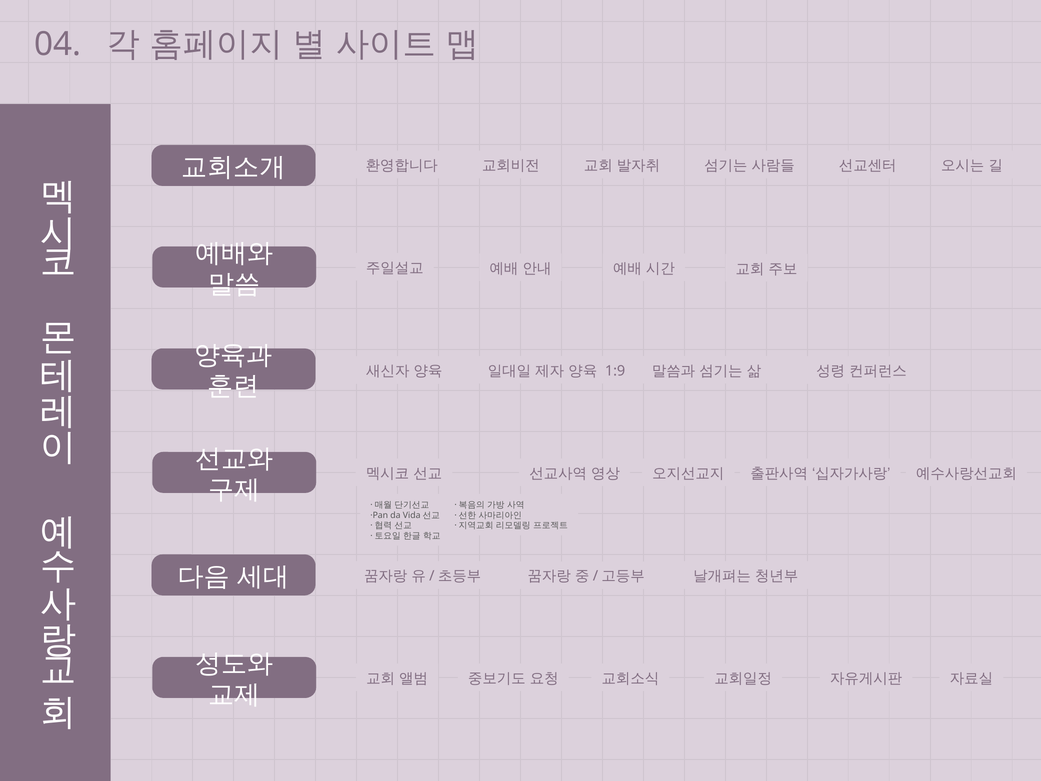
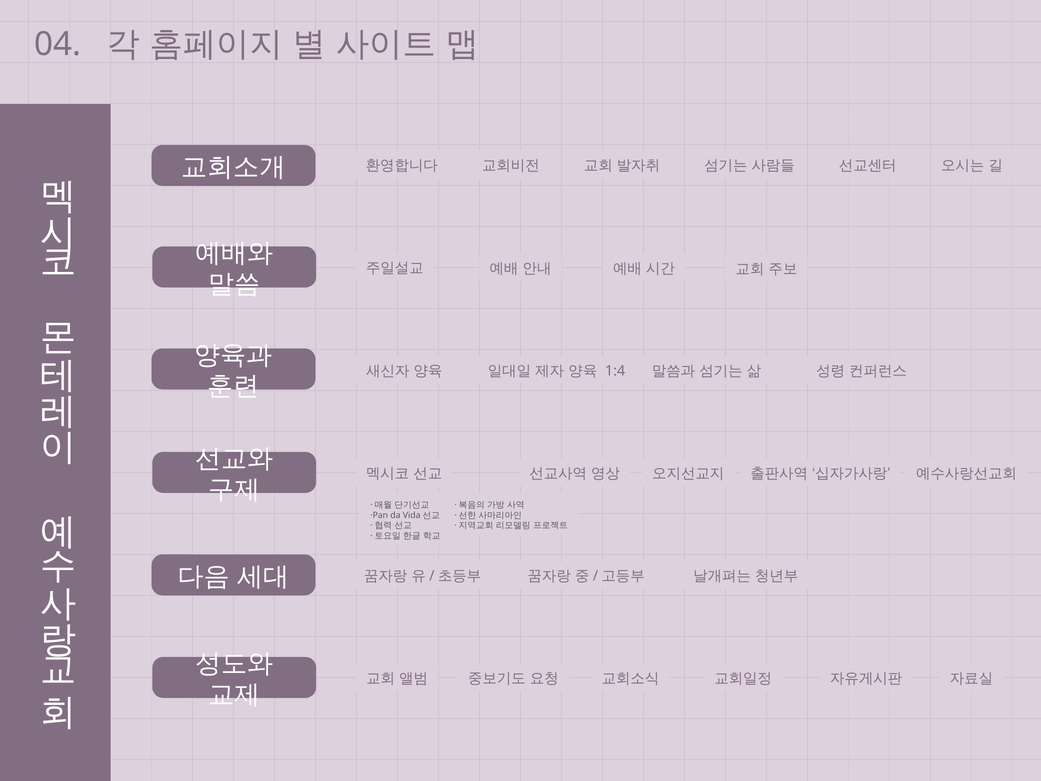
1:9: 1:9 -> 1:4
